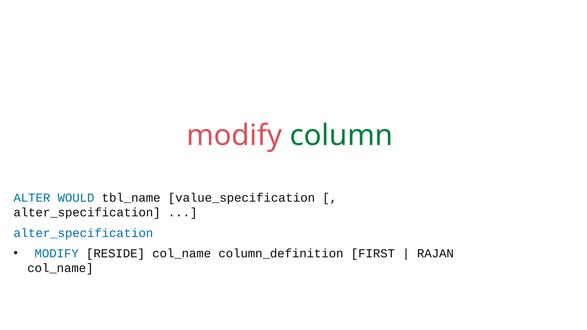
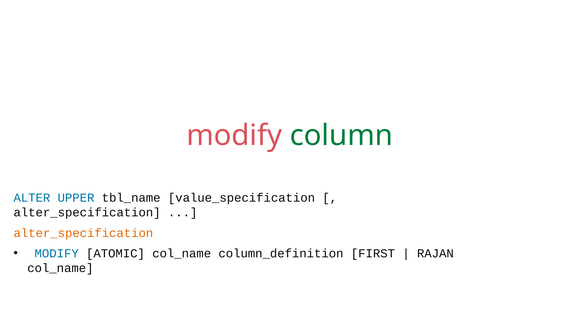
WOULD: WOULD -> UPPER
alter_specification at (83, 233) colour: blue -> orange
RESIDE: RESIDE -> ATOMIC
